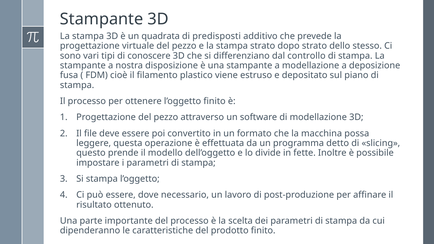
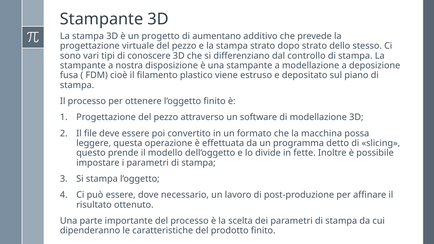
quadrata: quadrata -> progetto
predisposti: predisposti -> aumentano
